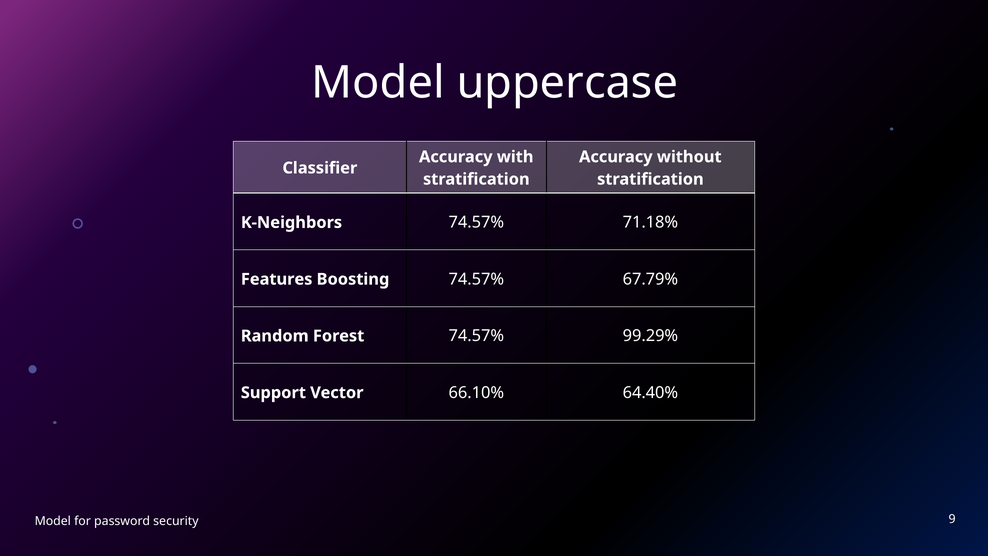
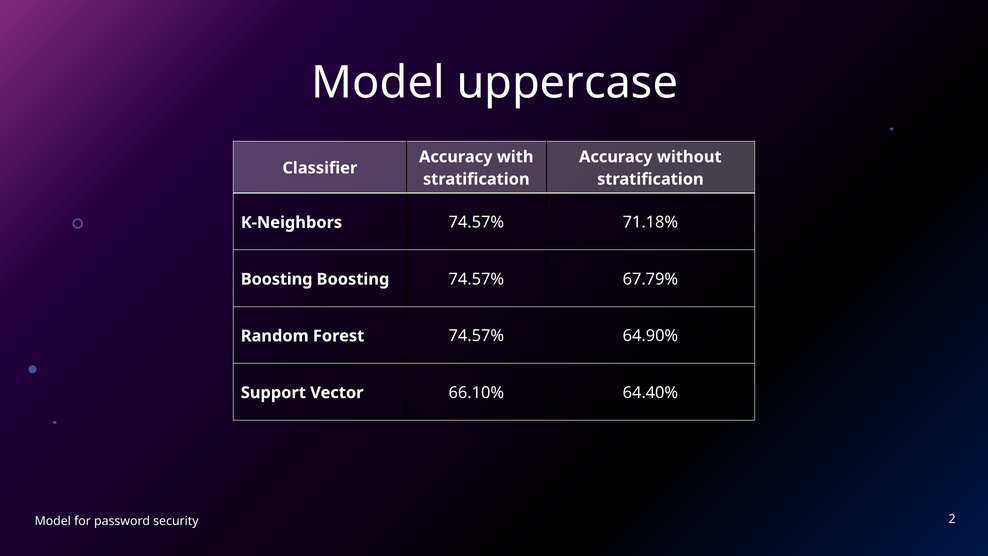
Features at (277, 279): Features -> Boosting
99.29%: 99.29% -> 64.90%
9: 9 -> 2
